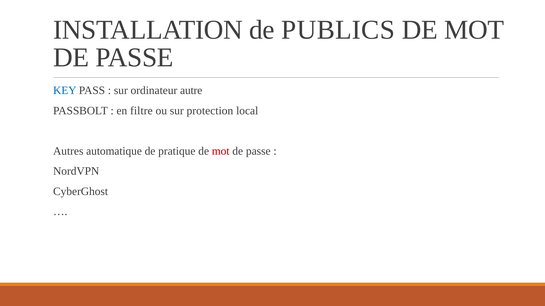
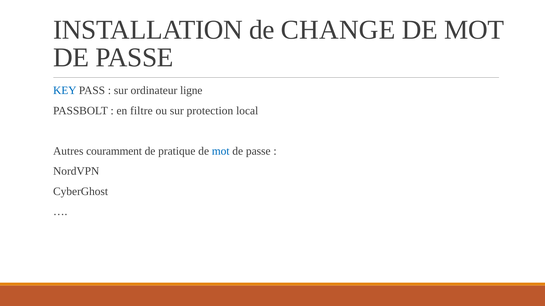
PUBLICS: PUBLICS -> CHANGE
autre: autre -> ligne
automatique: automatique -> couramment
mot at (221, 151) colour: red -> blue
